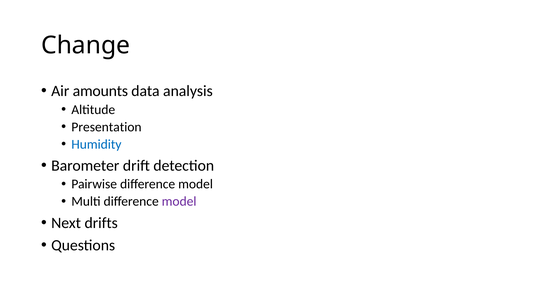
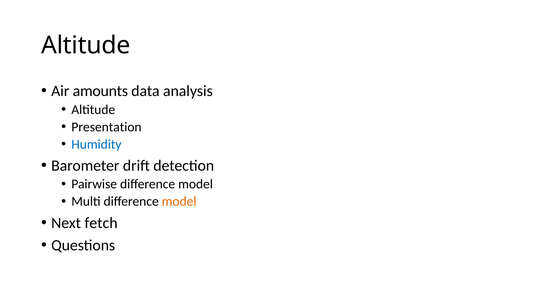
Change at (86, 45): Change -> Altitude
model at (179, 202) colour: purple -> orange
drifts: drifts -> fetch
